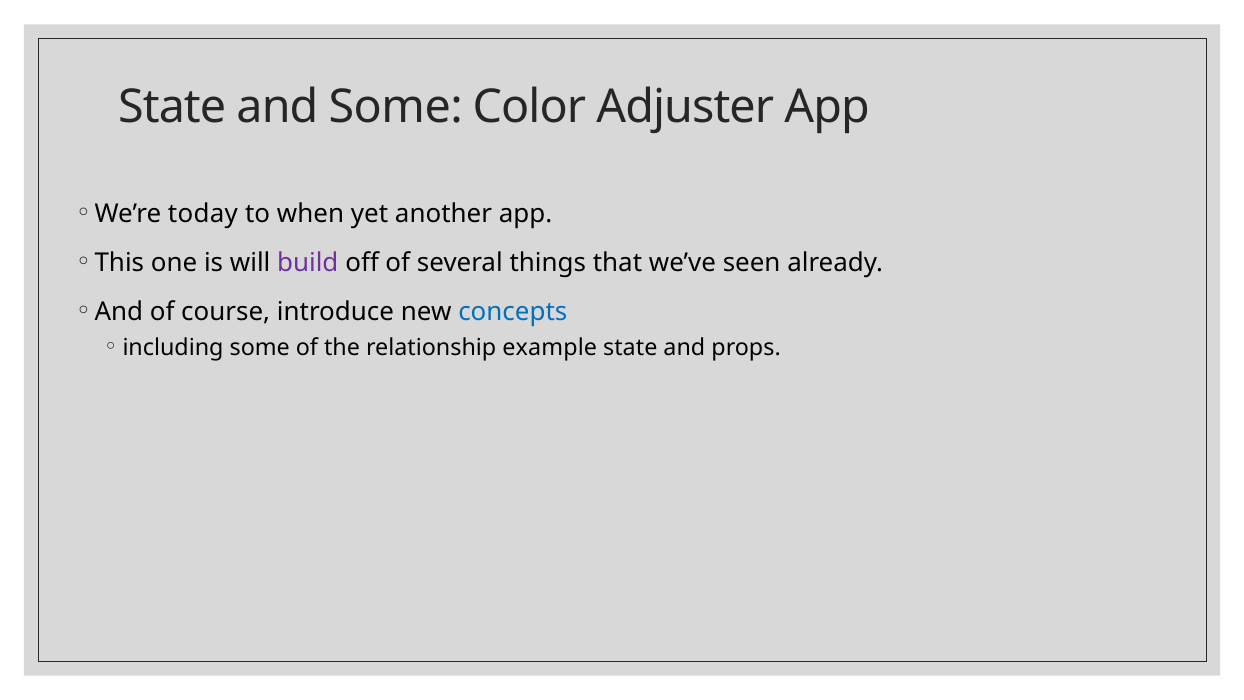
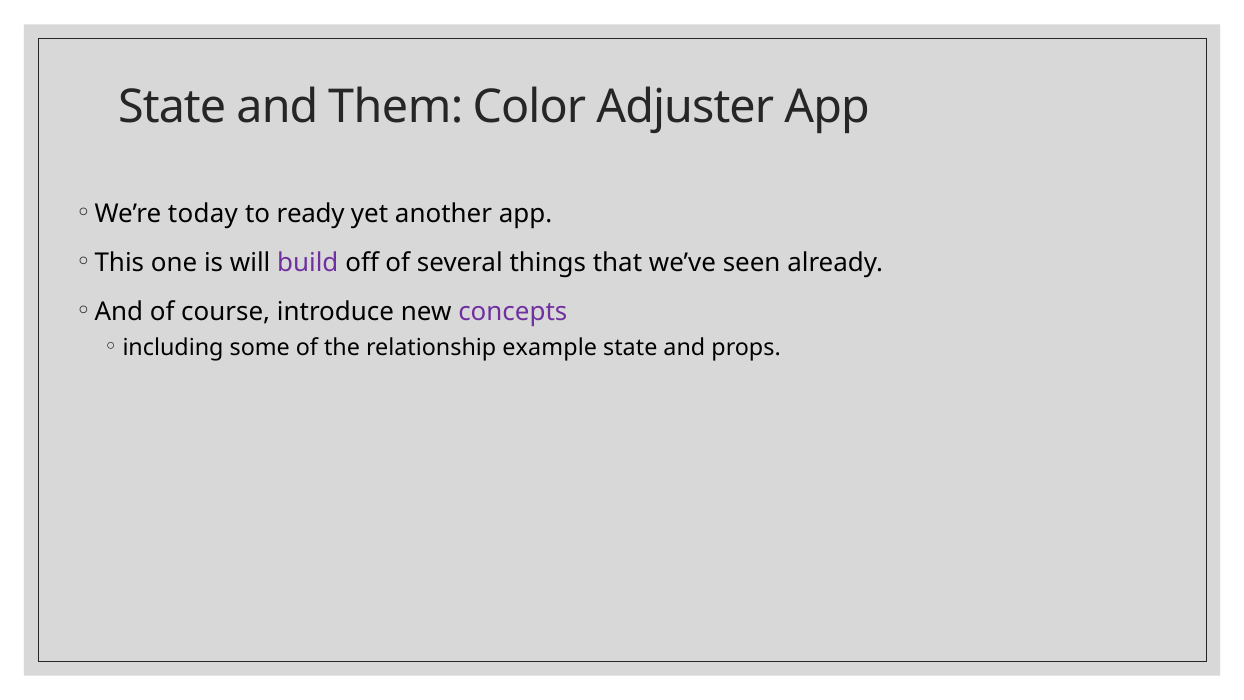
and Some: Some -> Them
when: when -> ready
concepts colour: blue -> purple
